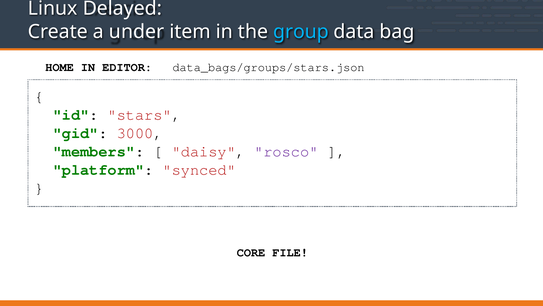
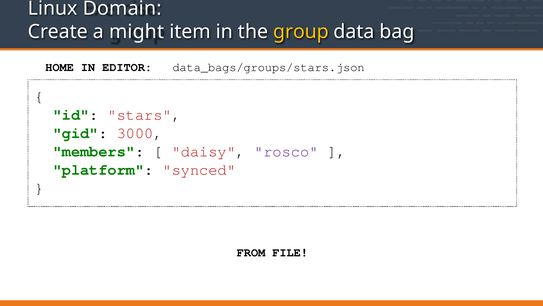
Delayed: Delayed -> Domain
under: under -> might
group colour: light blue -> yellow
CORE: CORE -> FROM
